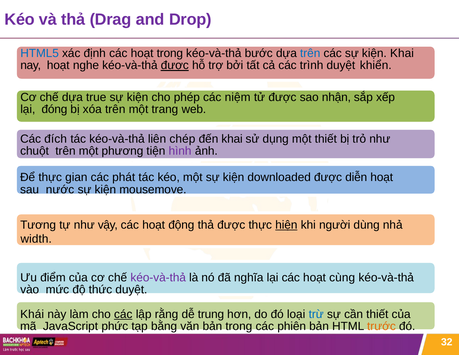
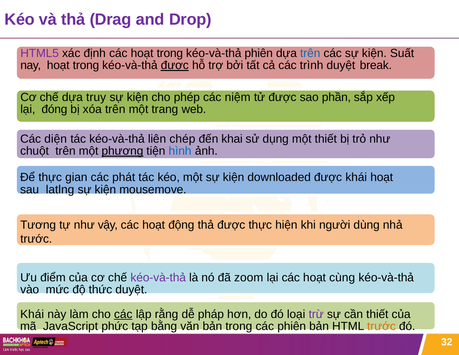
HTML5 colour: blue -> purple
kéo-và-thả bước: bước -> phiên
kiện Khai: Khai -> Suất
nay hoạt nghe: nghe -> trong
khiển: khiển -> break
true: true -> truy
nhận: nhận -> phần
đích: đích -> diện
phương underline: none -> present
hình colour: purple -> blue
được diễn: diễn -> khái
nước: nước -> latlng
hiện underline: present -> none
width at (36, 239): width -> trước
nghĩa: nghĩa -> zoom
trung: trung -> pháp
trừ colour: blue -> purple
